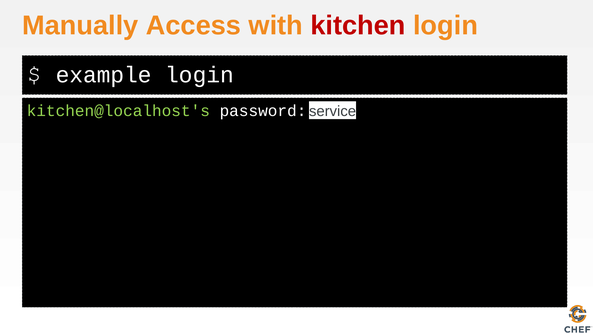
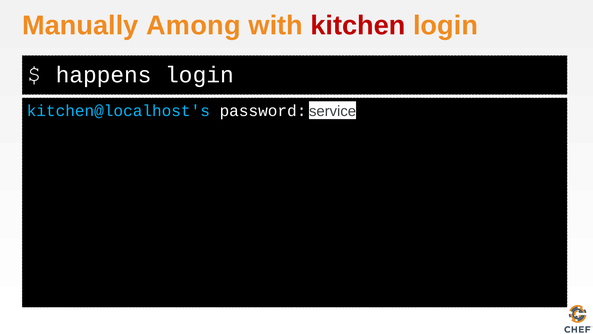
Access: Access -> Among
example: example -> happens
kitchen@localhost's colour: light green -> light blue
